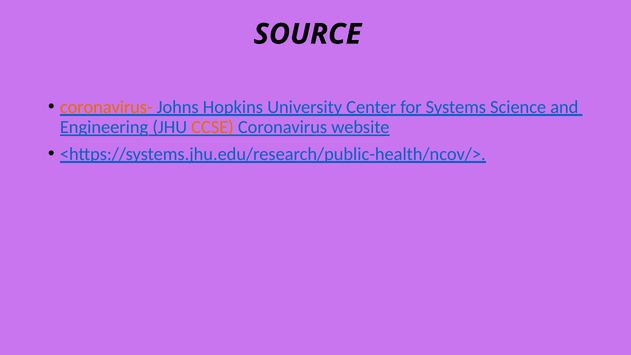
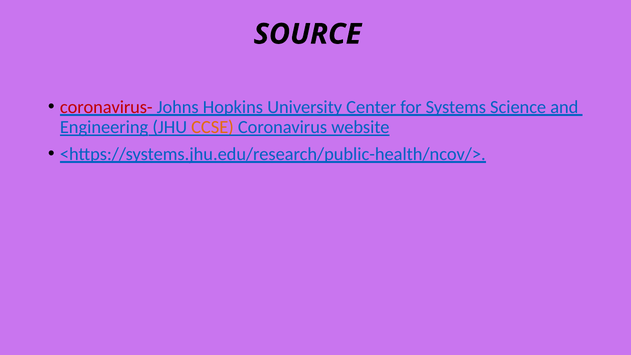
coronavirus- colour: orange -> red
